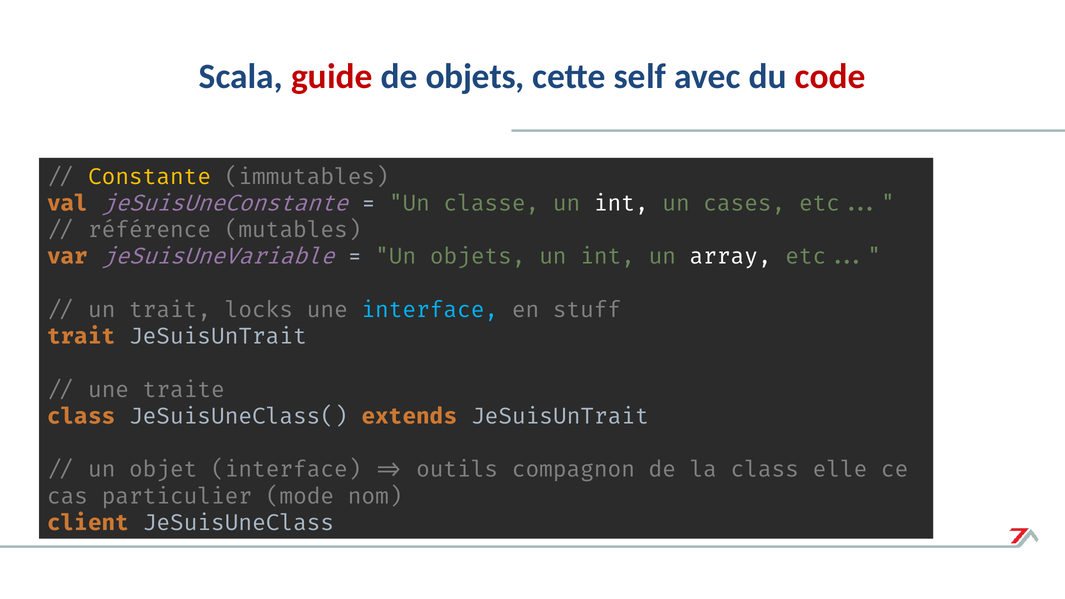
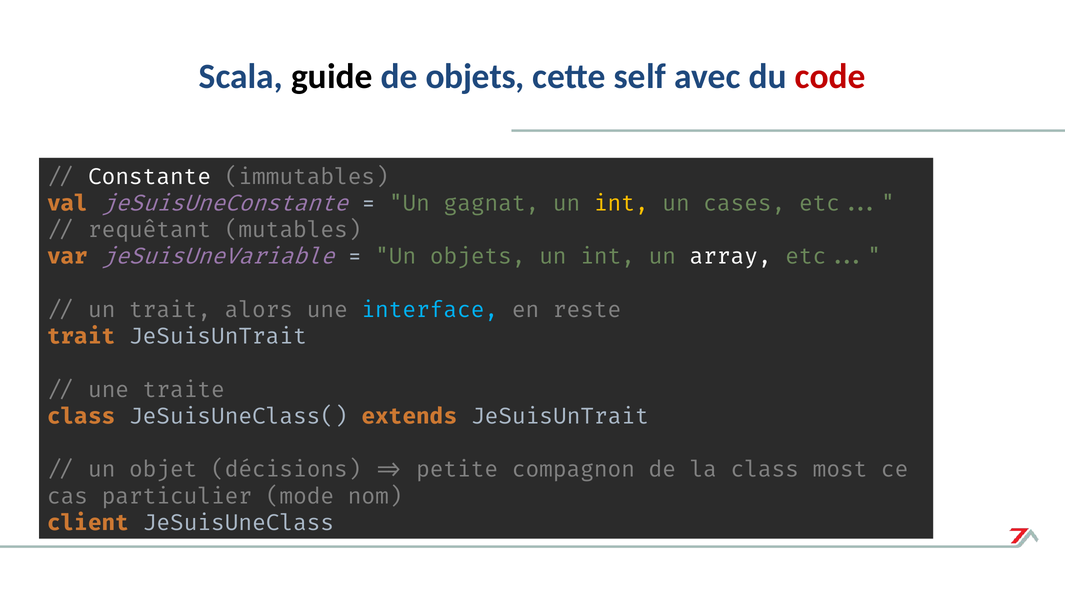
guide colour: red -> black
Constante colour: yellow -> white
classe: classe -> gagnat
int at (621, 203) colour: white -> yellow
référence: référence -> requêtant
locks: locks -> alors
stuff: stuff -> reste
objet interface: interface -> décisions
outils: outils -> petite
elle: elle -> most
